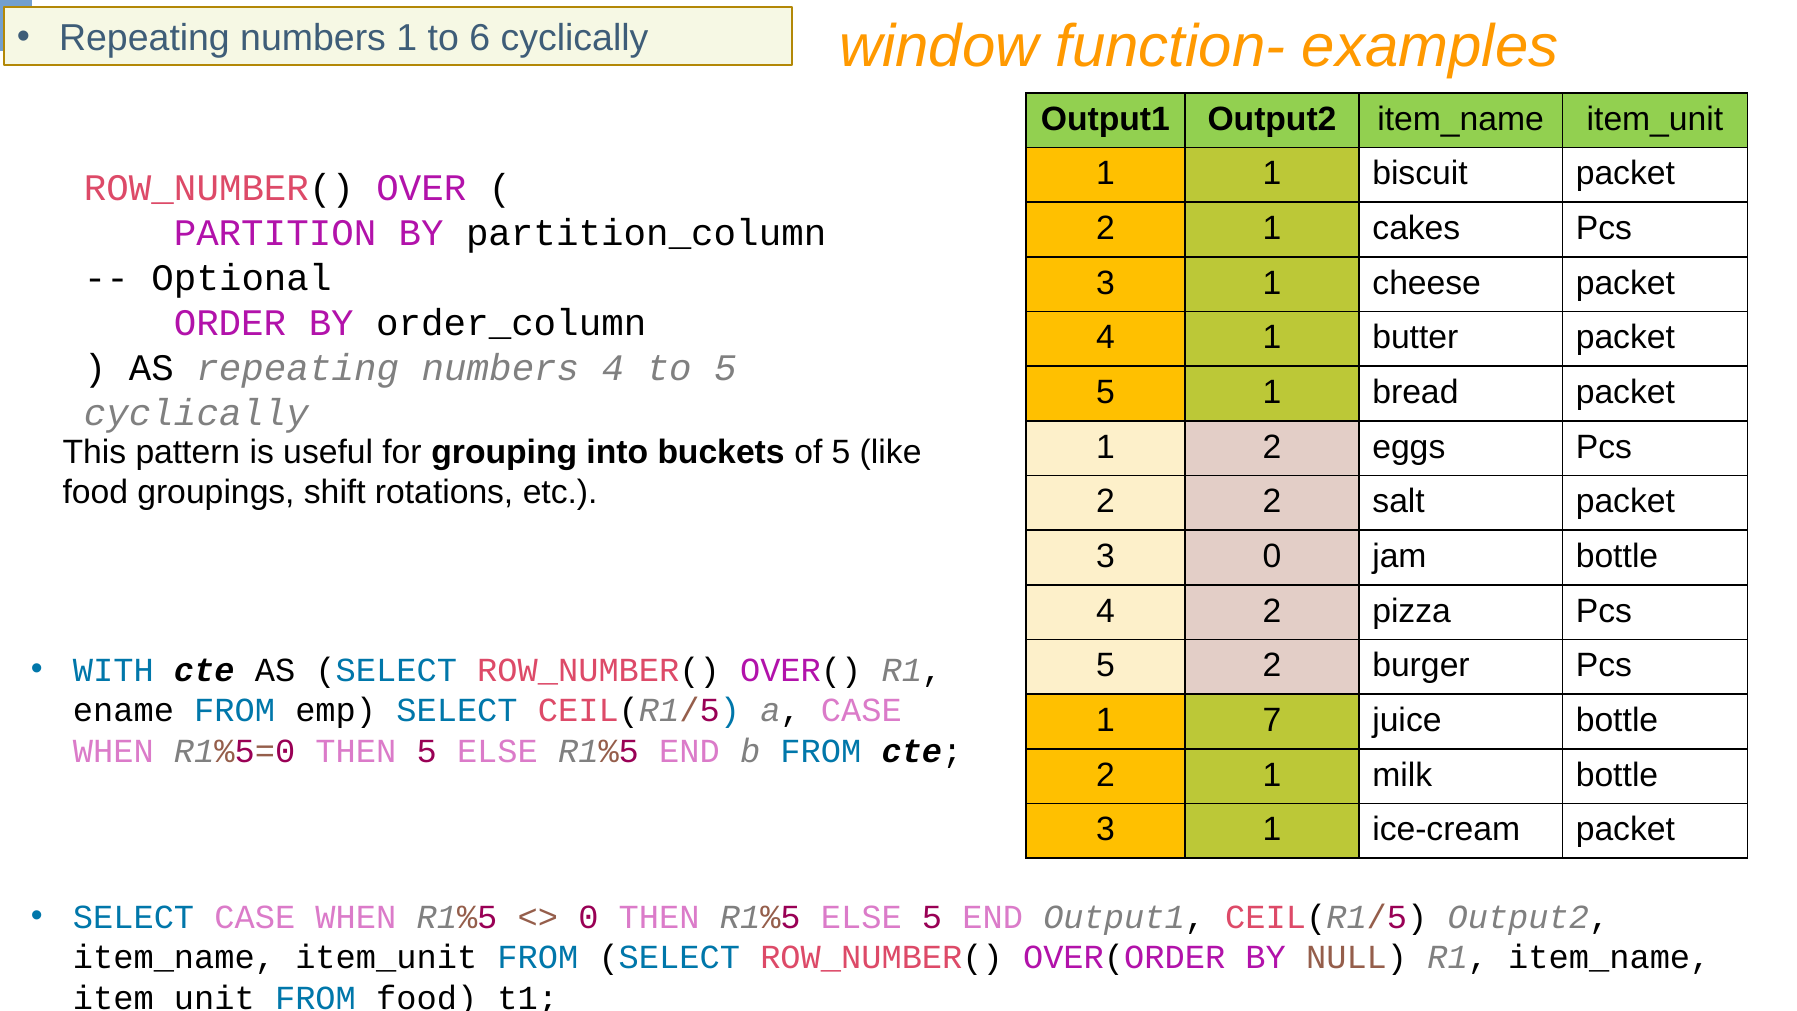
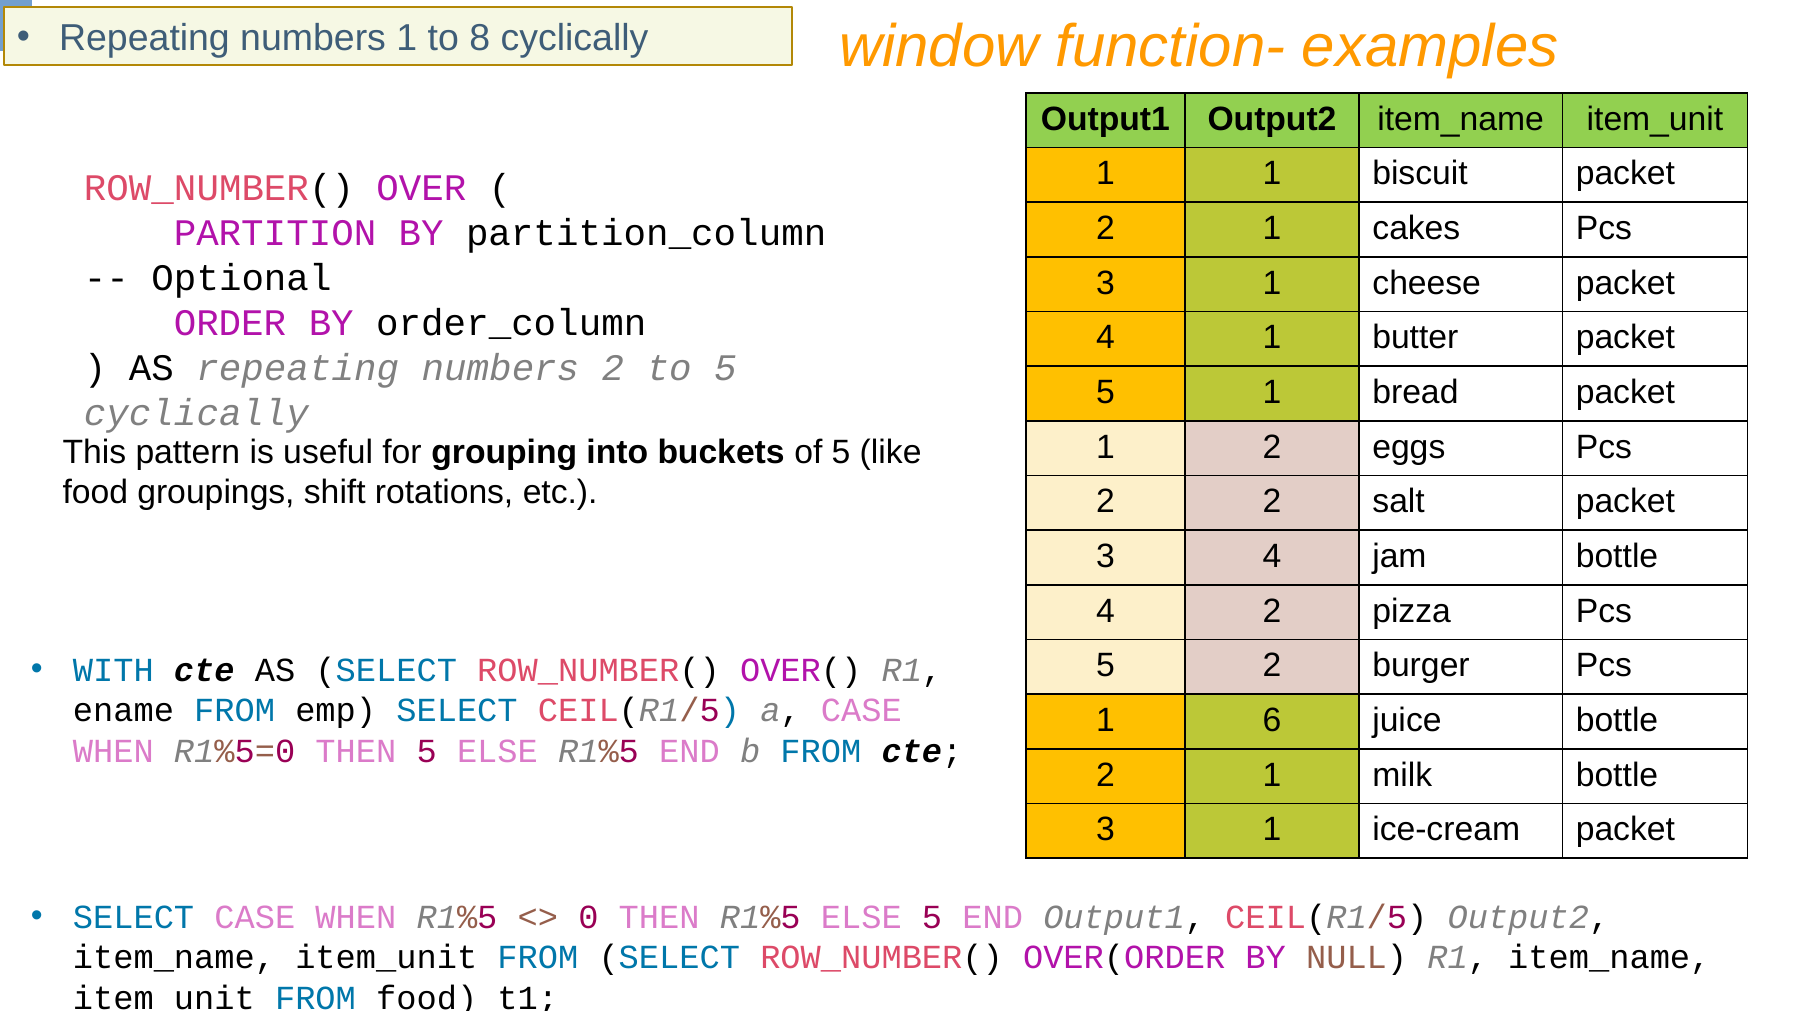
6: 6 -> 8
numbers 4: 4 -> 2
3 0: 0 -> 4
7: 7 -> 6
